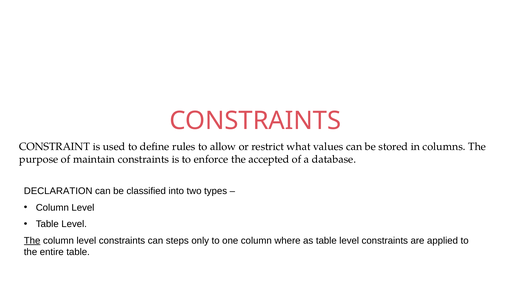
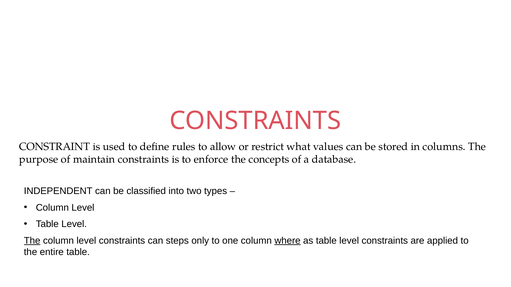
accepted: accepted -> concepts
DECLARATION: DECLARATION -> INDEPENDENT
where underline: none -> present
